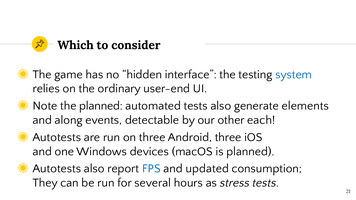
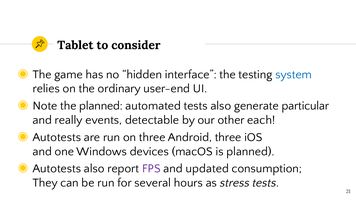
Which: Which -> Tablet
elements: elements -> particular
along: along -> really
FPS colour: blue -> purple
